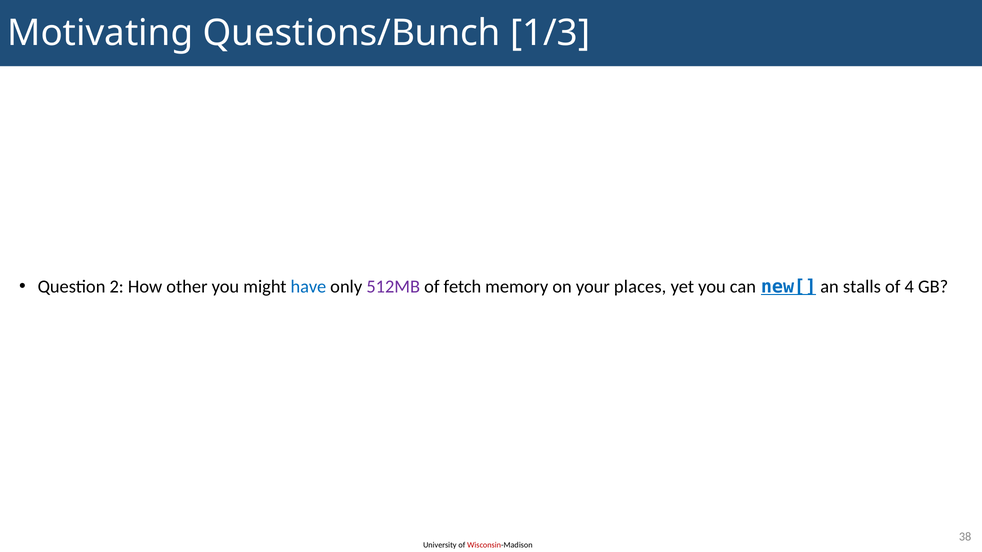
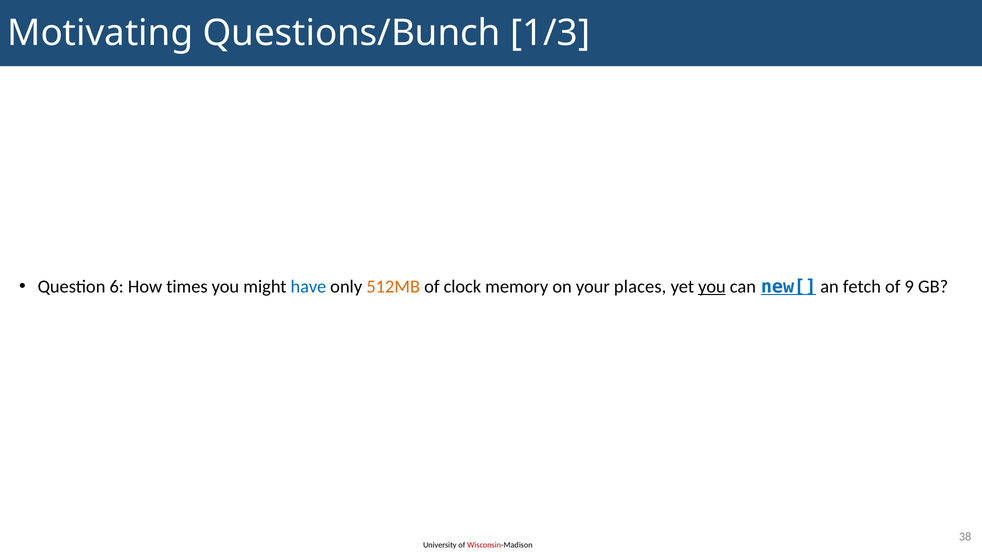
2: 2 -> 6
other: other -> times
512MB colour: purple -> orange
fetch: fetch -> clock
you at (712, 287) underline: none -> present
stalls: stalls -> fetch
4: 4 -> 9
